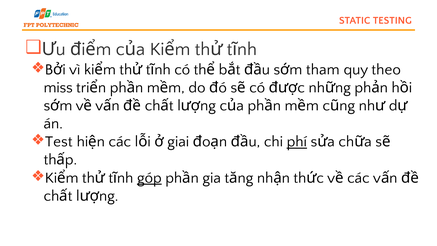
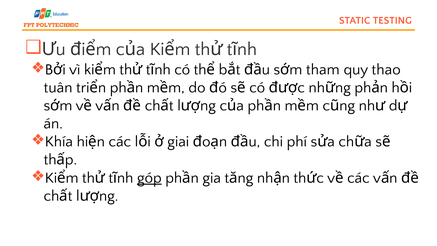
theo: theo -> thao
miss: miss -> tuân
Test: Test -> Khía
phí underline: present -> none
